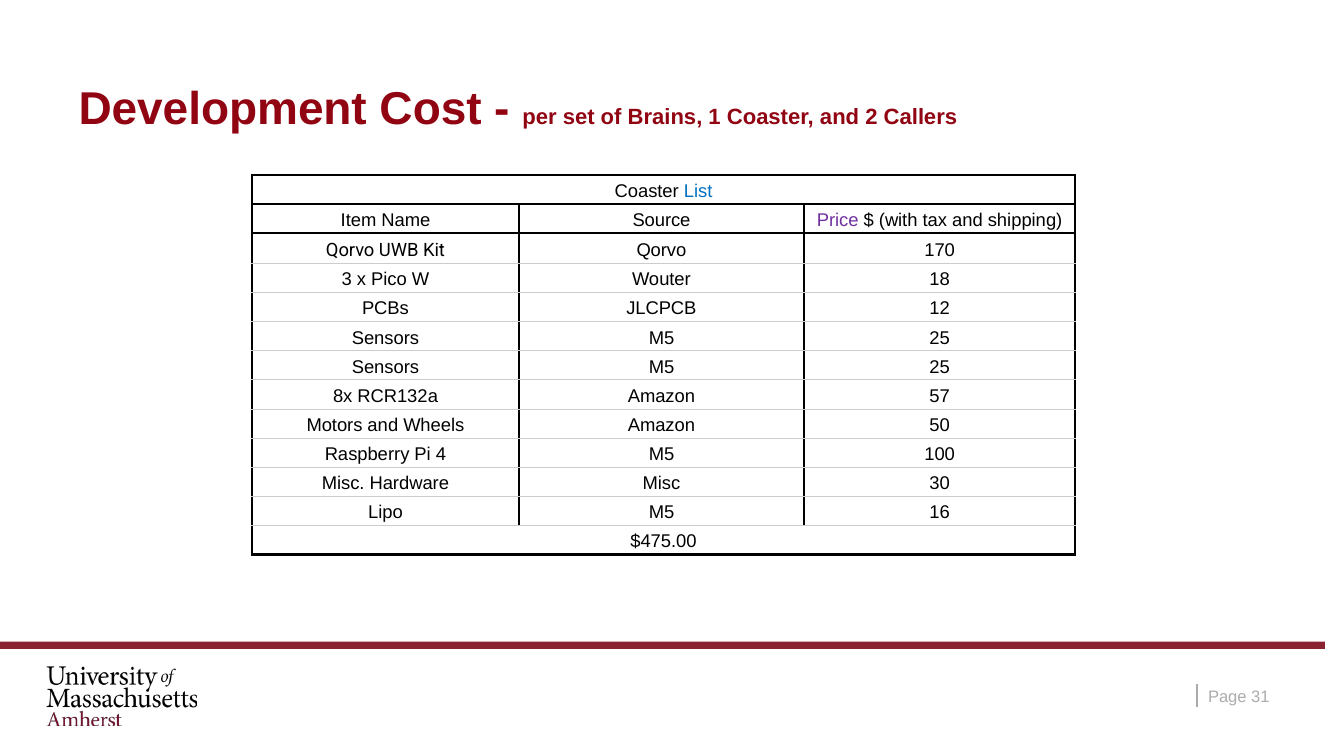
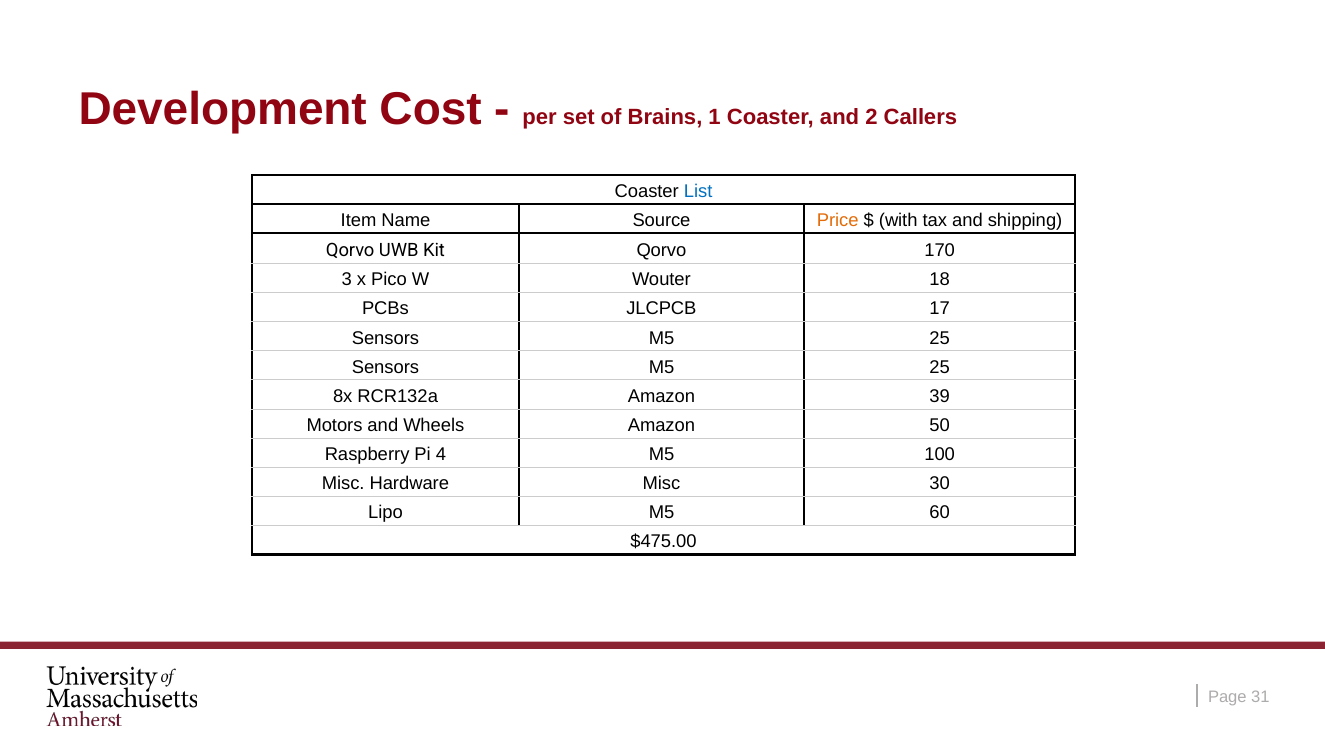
Price colour: purple -> orange
12: 12 -> 17
57: 57 -> 39
16: 16 -> 60
